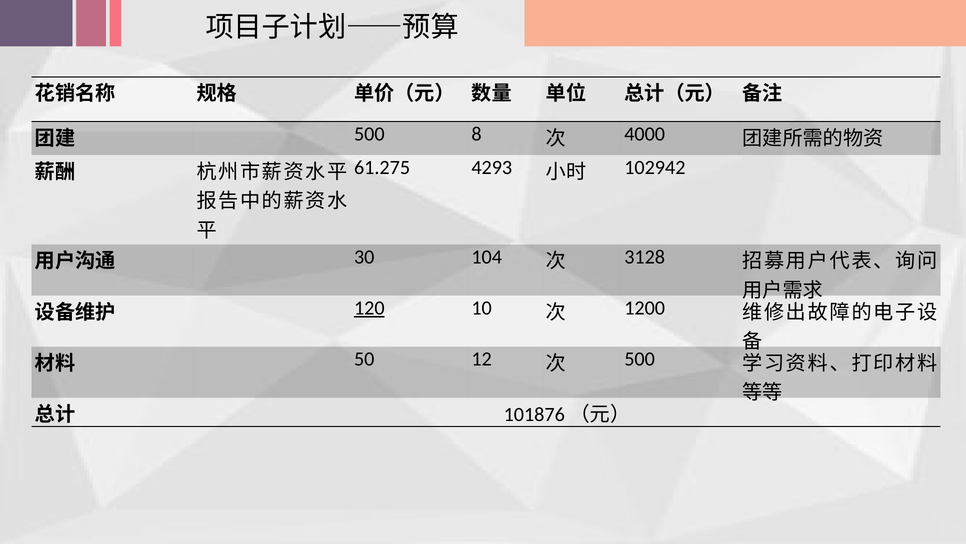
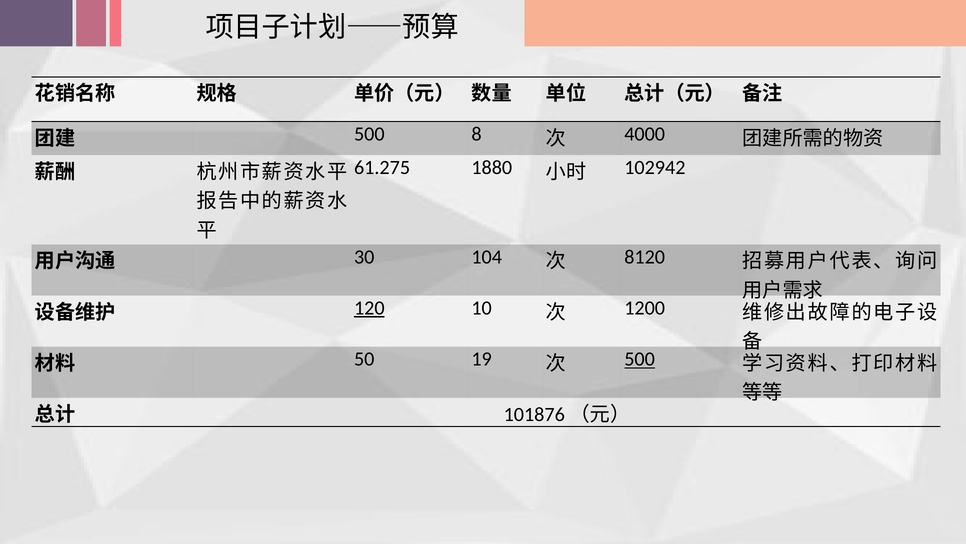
4293: 4293 -> 1880
3128: 3128 -> 8120
12: 12 -> 19
500 at (640, 359) underline: none -> present
